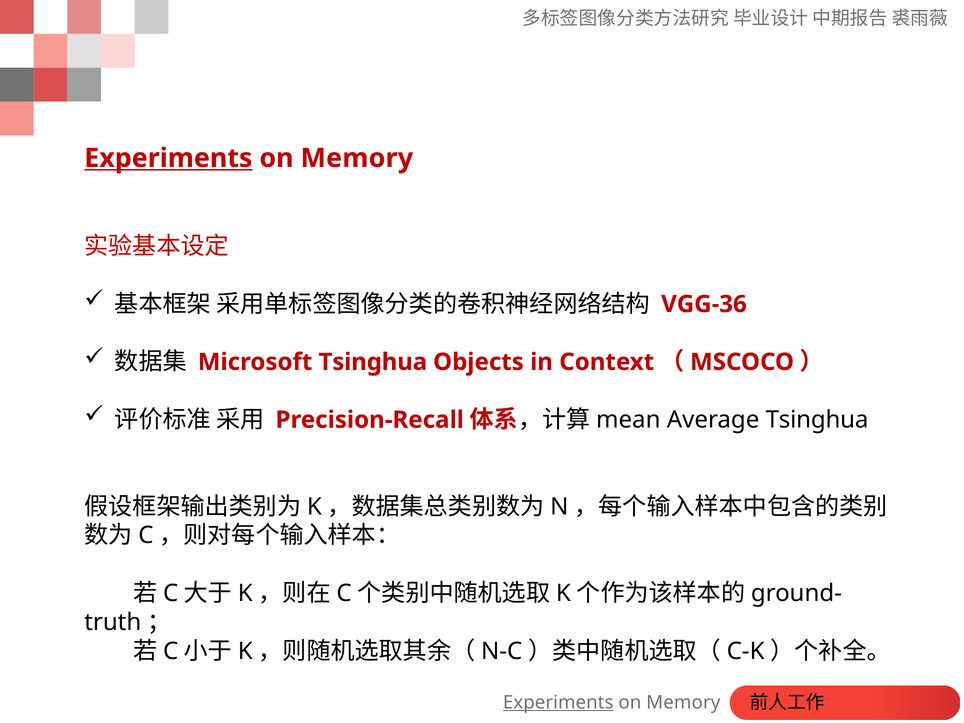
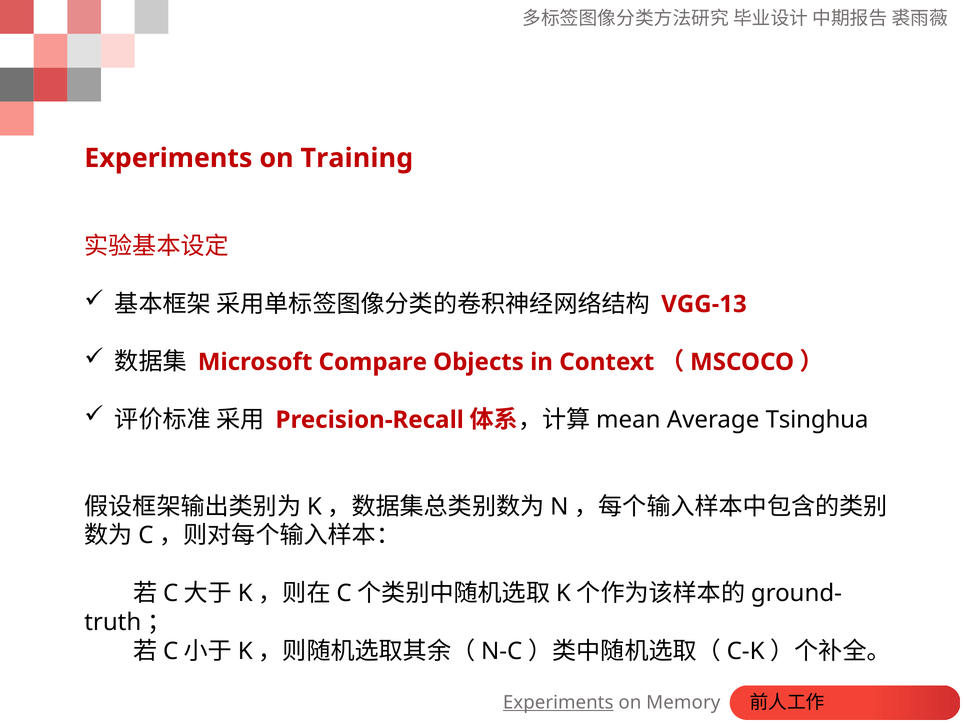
Experiments at (168, 158) underline: present -> none
Memory at (357, 158): Memory -> Training
VGG-36: VGG-36 -> VGG-13
Microsoft Tsinghua: Tsinghua -> Compare
